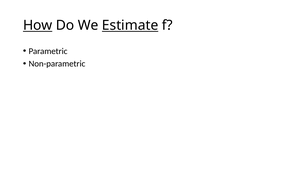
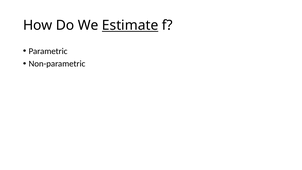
How underline: present -> none
